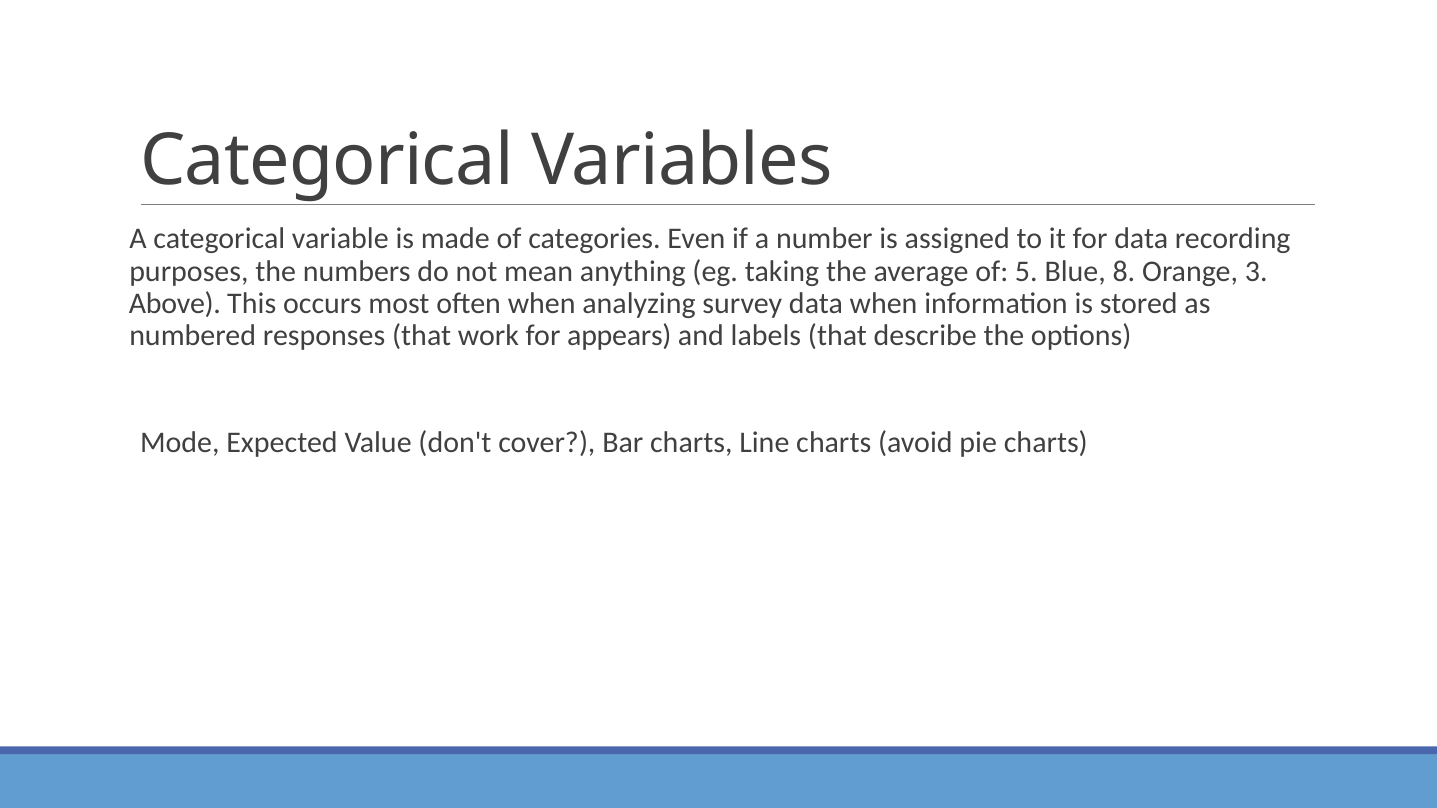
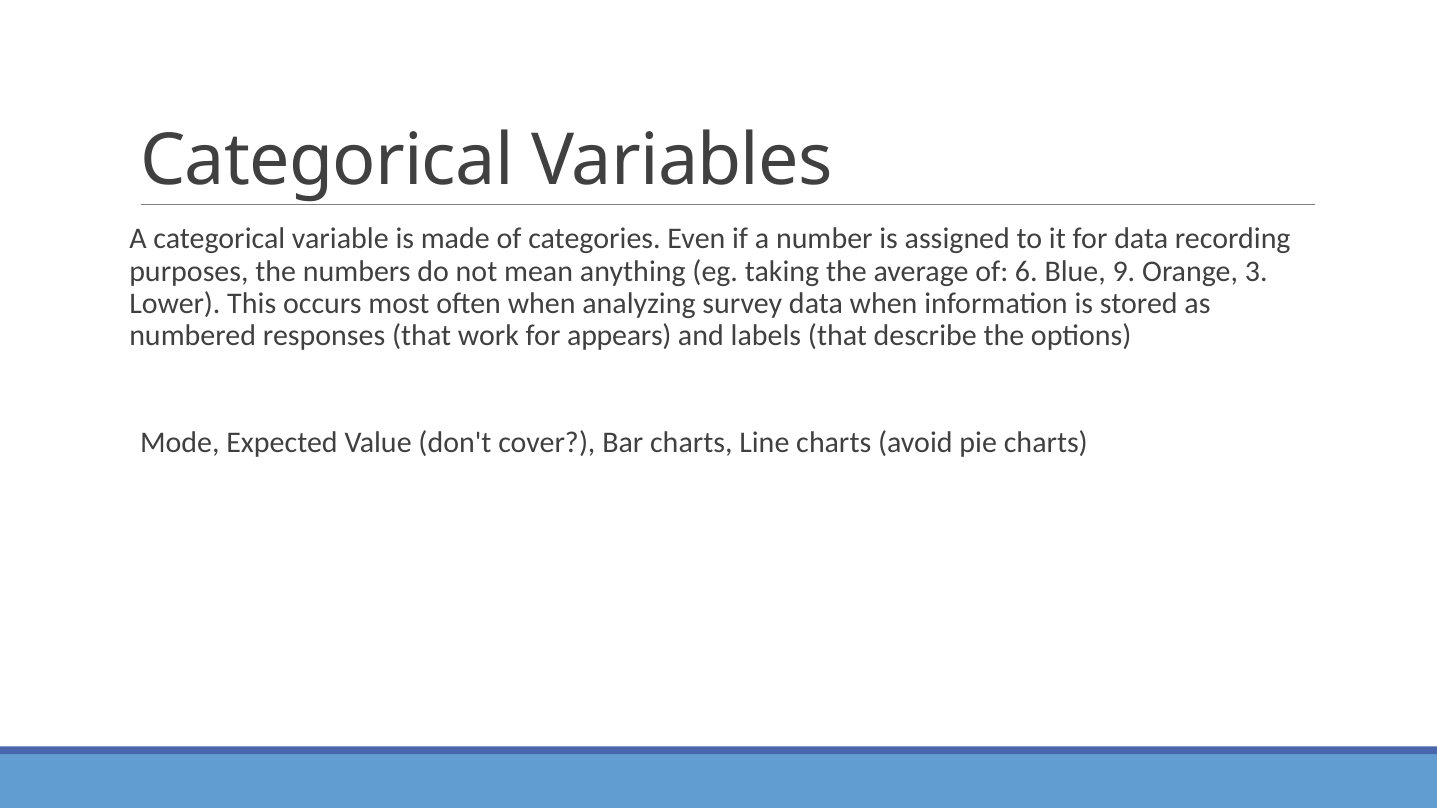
5: 5 -> 6
8: 8 -> 9
Above: Above -> Lower
